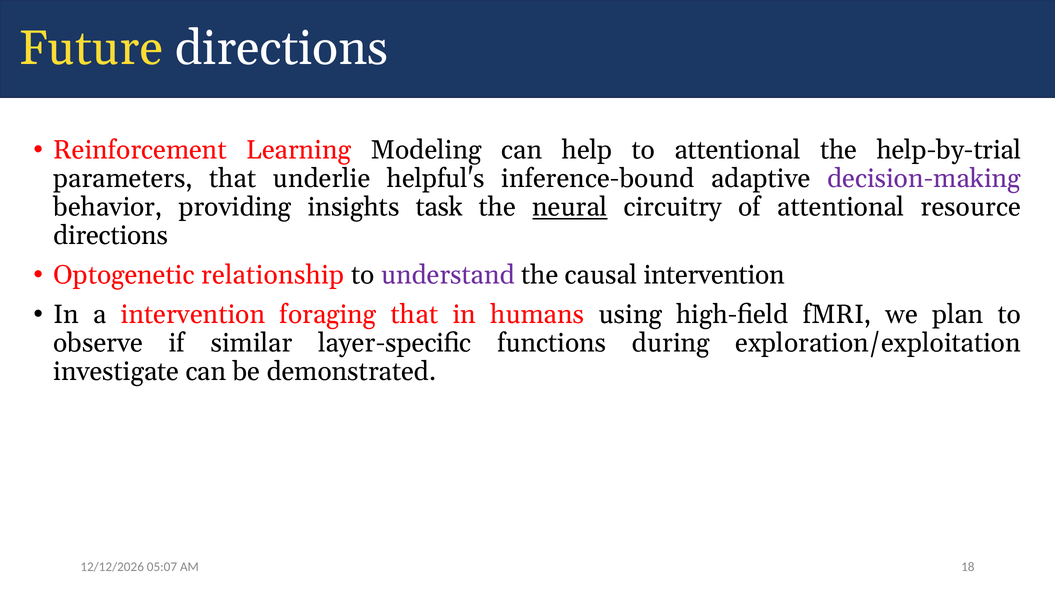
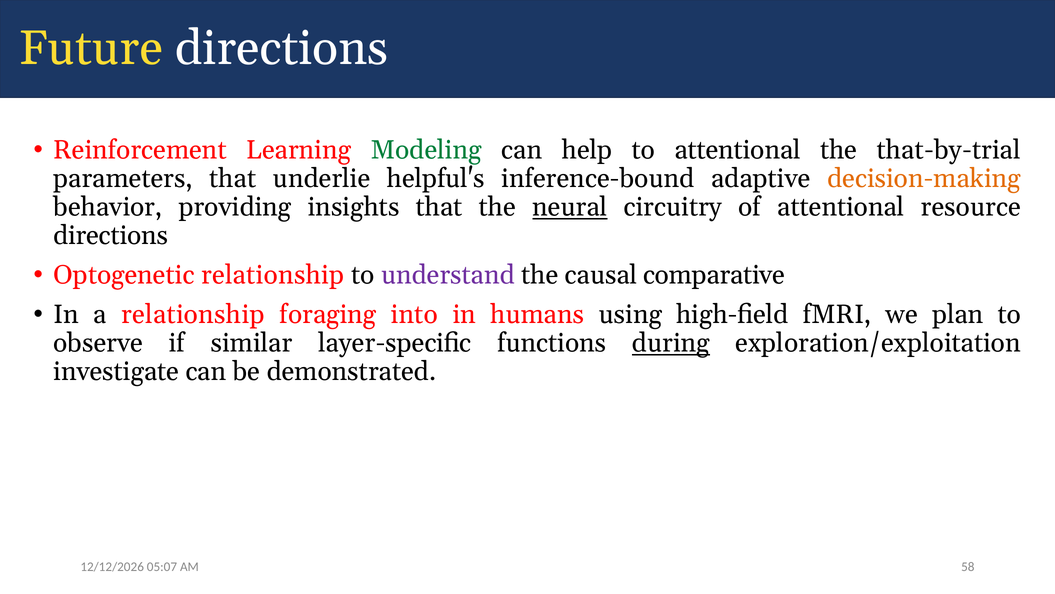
Modeling colour: black -> green
help-by-trial: help-by-trial -> that-by-trial
decision-making colour: purple -> orange
insights task: task -> that
causal intervention: intervention -> comparative
a intervention: intervention -> relationship
foraging that: that -> into
during underline: none -> present
18: 18 -> 58
